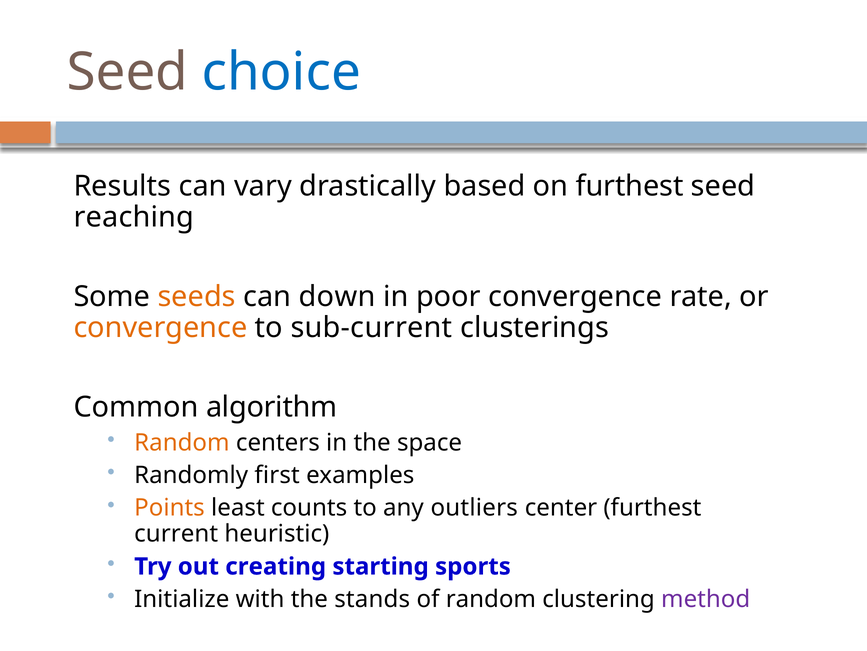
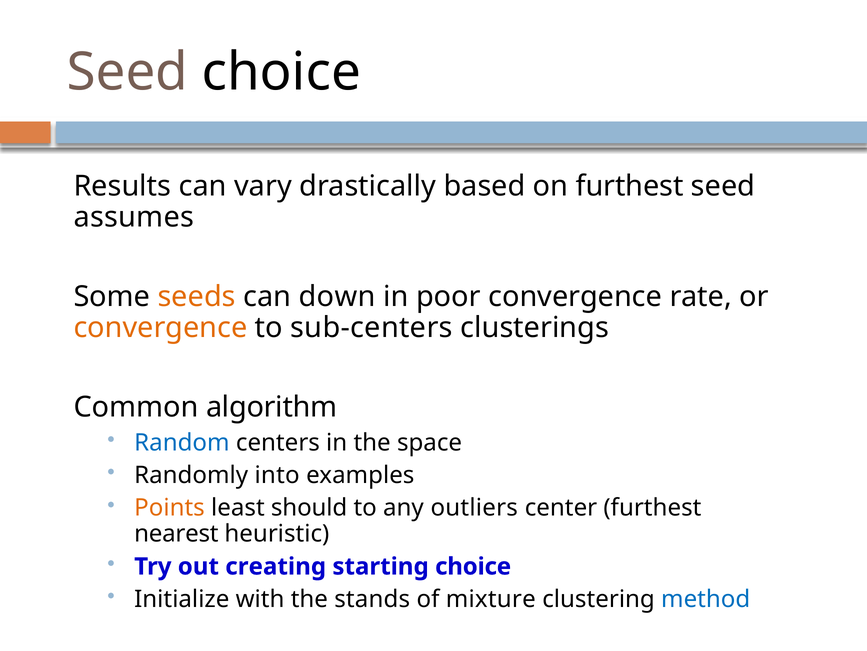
choice at (281, 72) colour: blue -> black
reaching: reaching -> assumes
sub-current: sub-current -> sub-centers
Random at (182, 442) colour: orange -> blue
first: first -> into
counts: counts -> should
current: current -> nearest
starting sports: sports -> choice
of random: random -> mixture
method colour: purple -> blue
